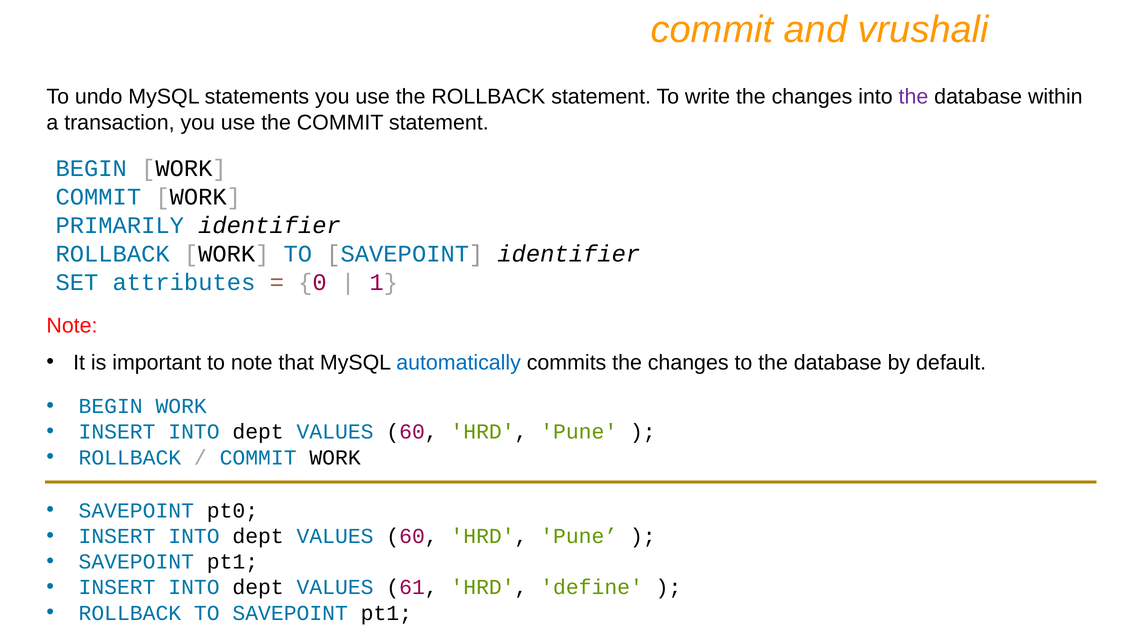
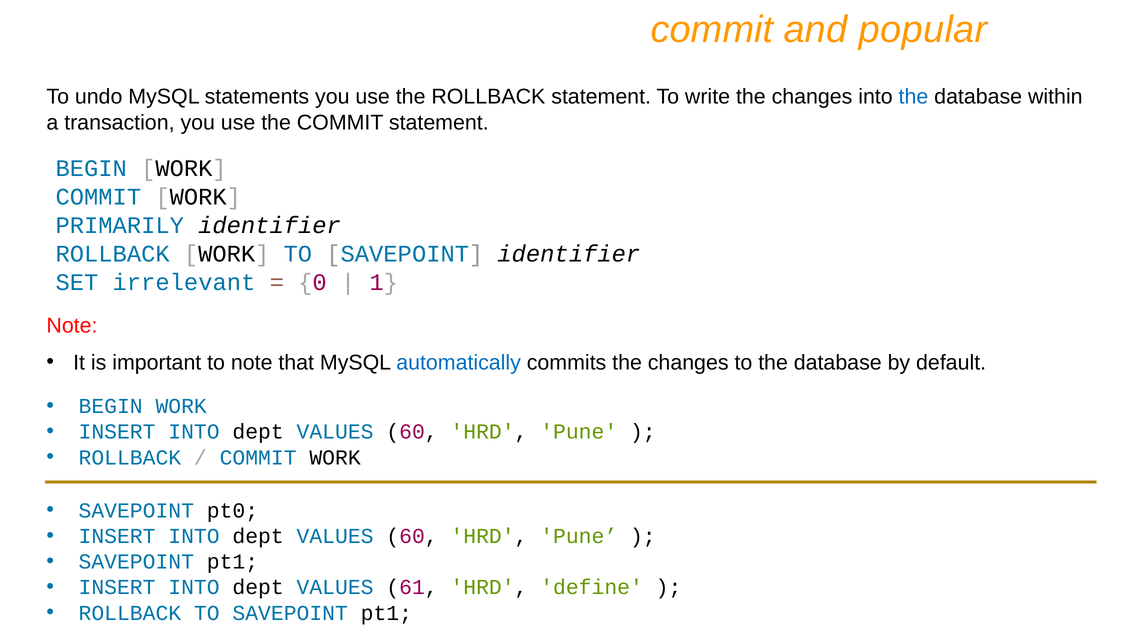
vrushali: vrushali -> popular
the at (913, 97) colour: purple -> blue
attributes: attributes -> irrelevant
